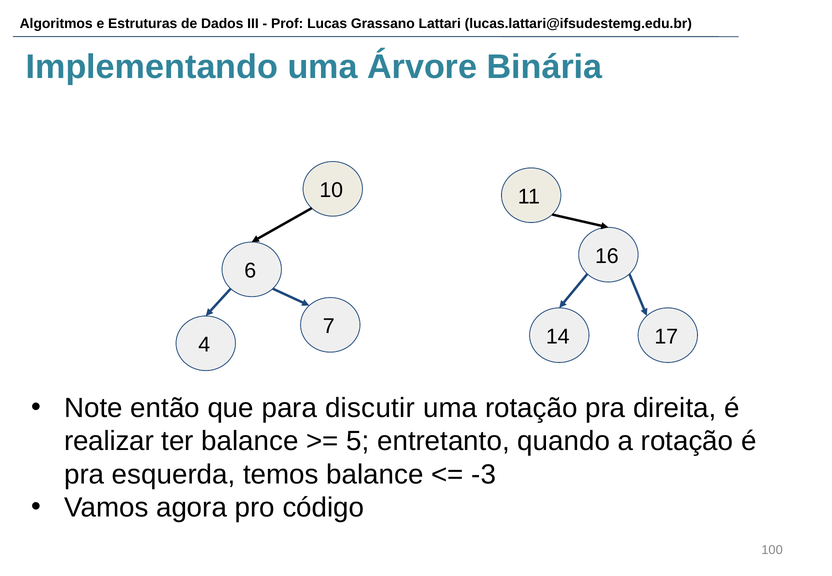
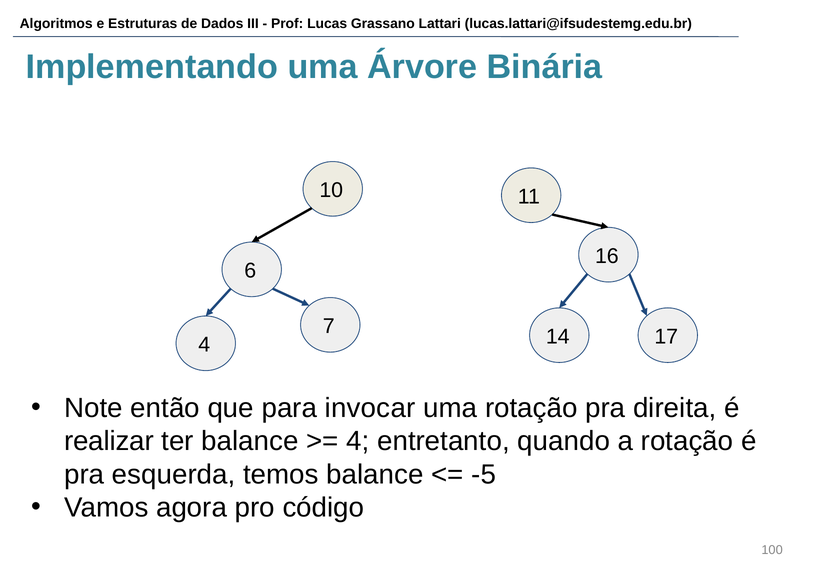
discutir: discutir -> invocar
5 at (358, 441): 5 -> 4
-3: -3 -> -5
